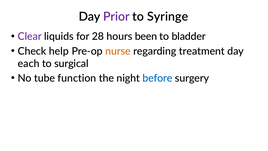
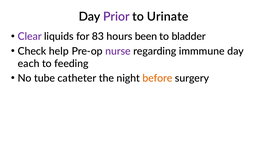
Syringe: Syringe -> Urinate
28: 28 -> 83
nurse colour: orange -> purple
treatment: treatment -> immmune
surgical: surgical -> feeding
function: function -> catheter
before colour: blue -> orange
